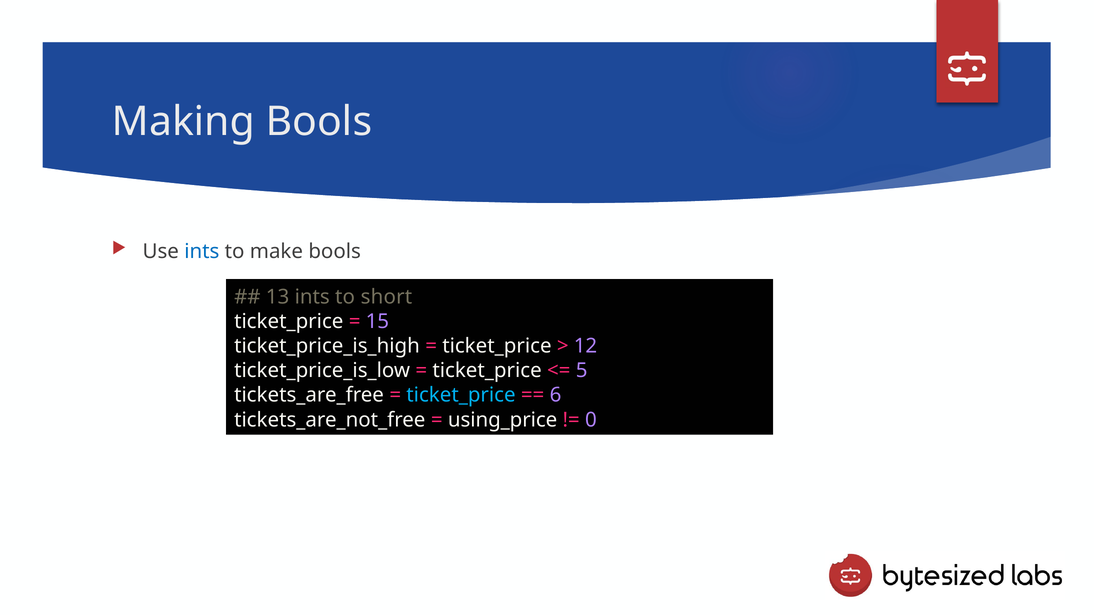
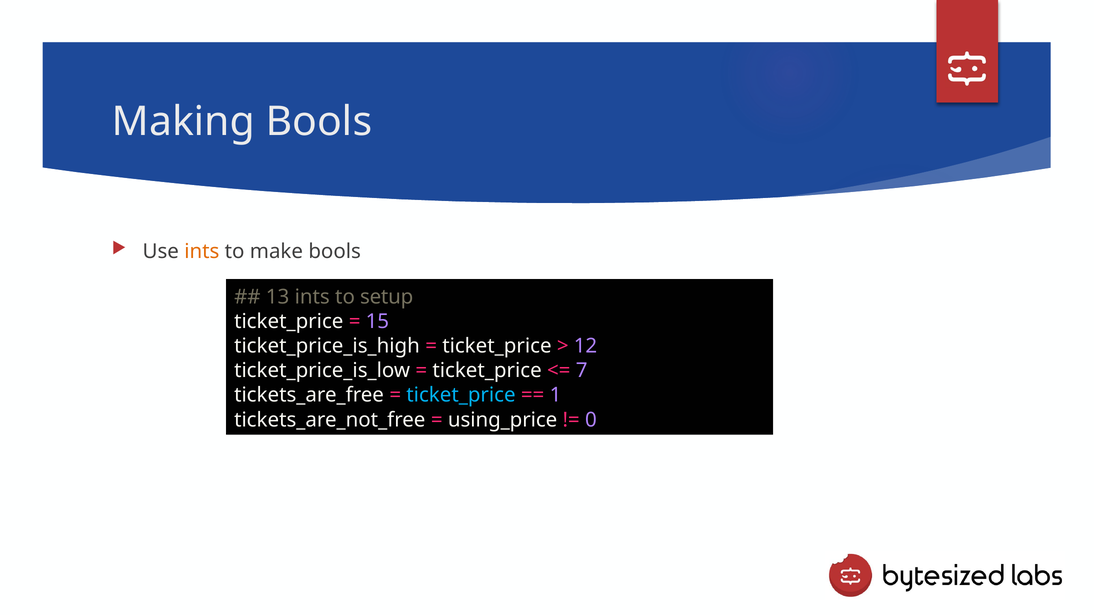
ints at (202, 251) colour: blue -> orange
short: short -> setup
5: 5 -> 7
6: 6 -> 1
